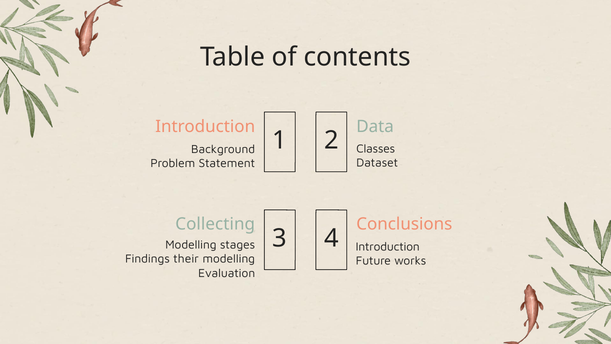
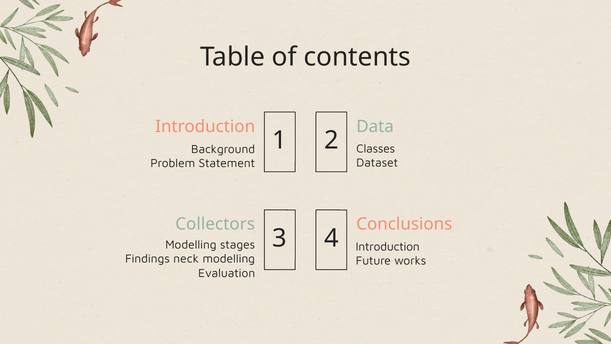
Collecting: Collecting -> Collectors
their: their -> neck
